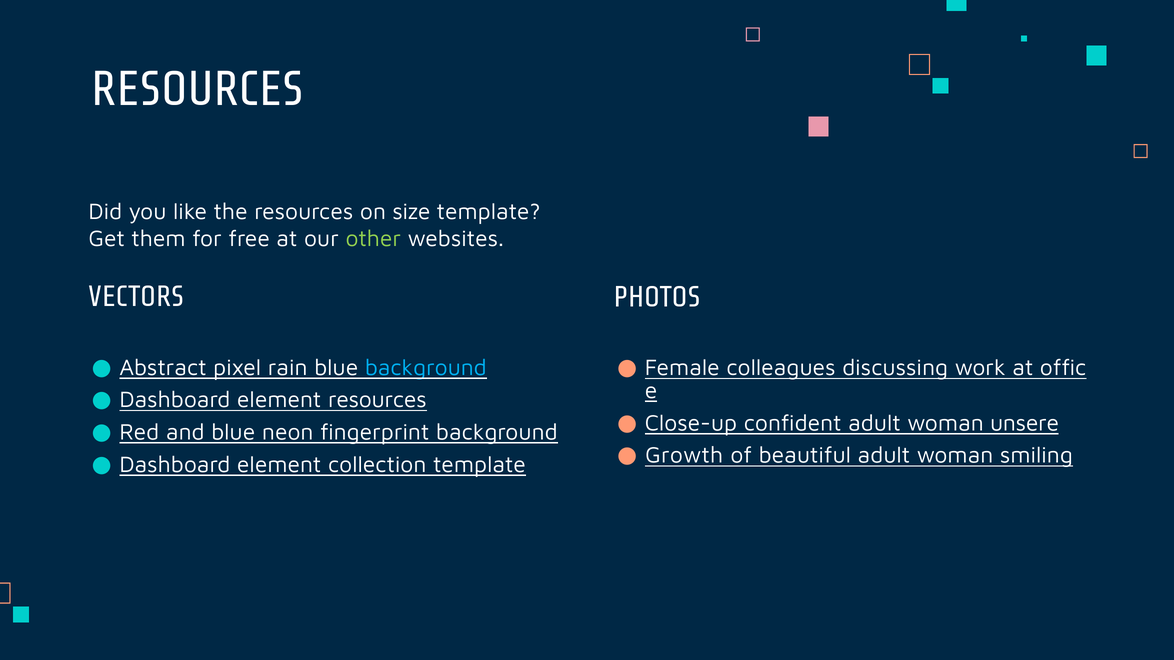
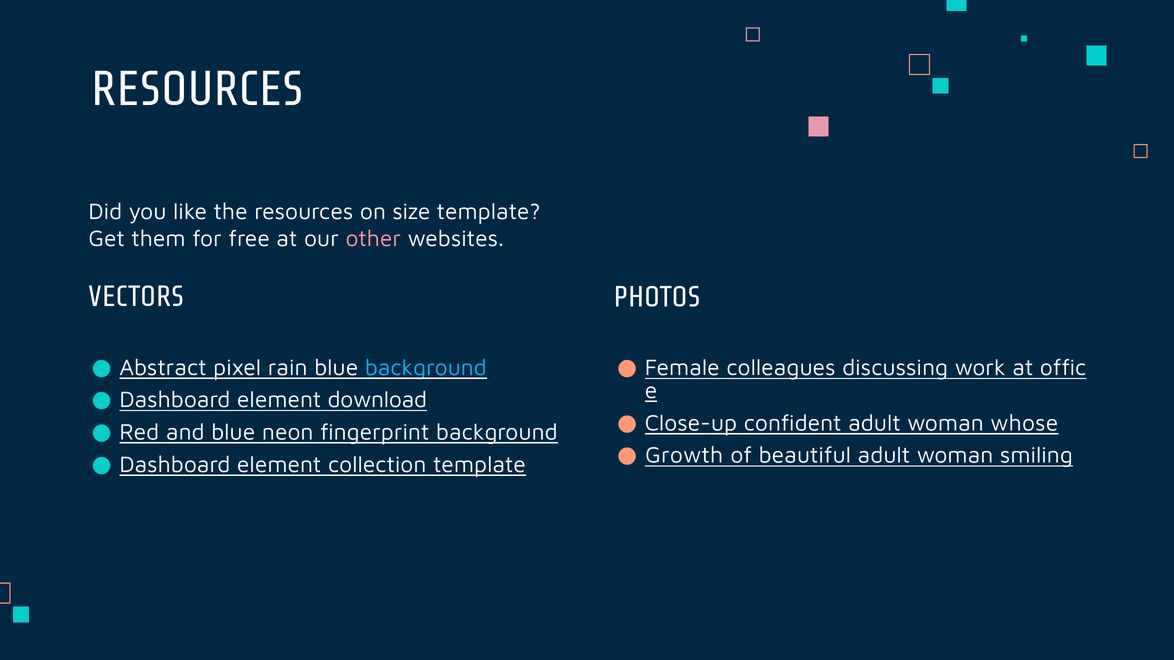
other colour: light green -> pink
element resources: resources -> download
unsere: unsere -> whose
